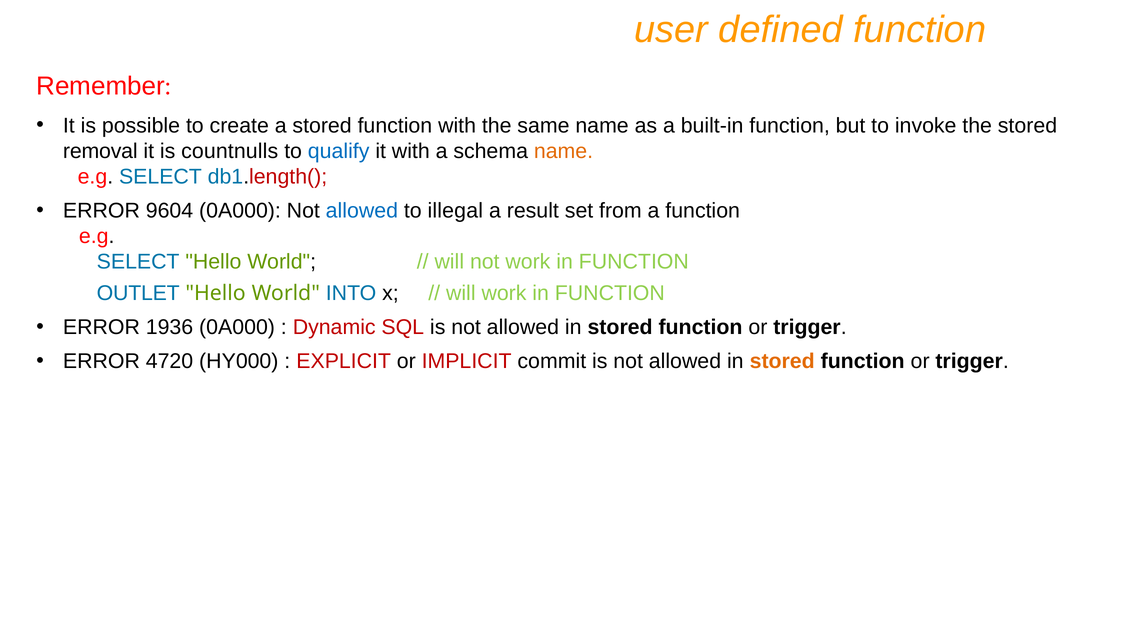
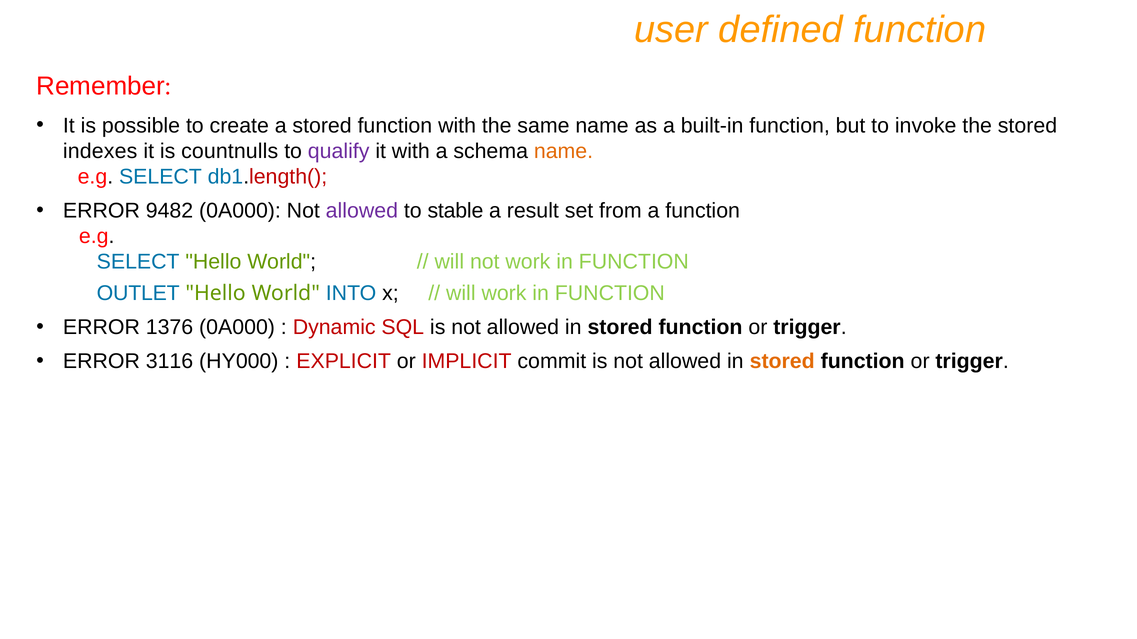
removal: removal -> indexes
qualify colour: blue -> purple
9604: 9604 -> 9482
allowed at (362, 211) colour: blue -> purple
illegal: illegal -> stable
1936: 1936 -> 1376
4720: 4720 -> 3116
